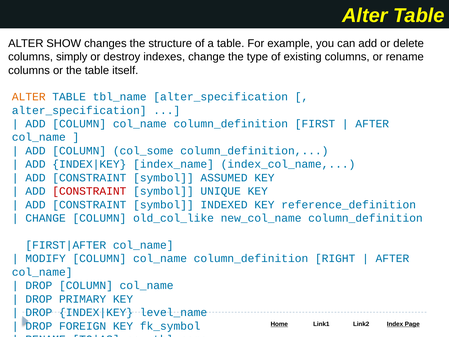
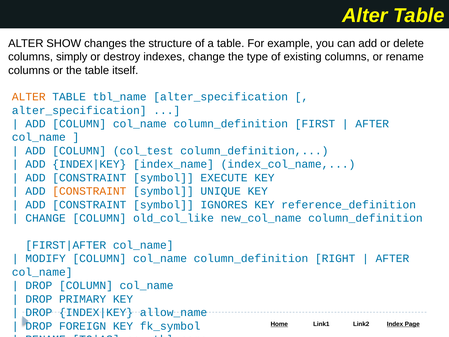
col_some: col_some -> col_test
ASSUMED: ASSUMED -> EXECUTE
CONSTRAINT at (89, 191) colour: red -> orange
INDEXED: INDEXED -> IGNORES
level_name: level_name -> allow_name
